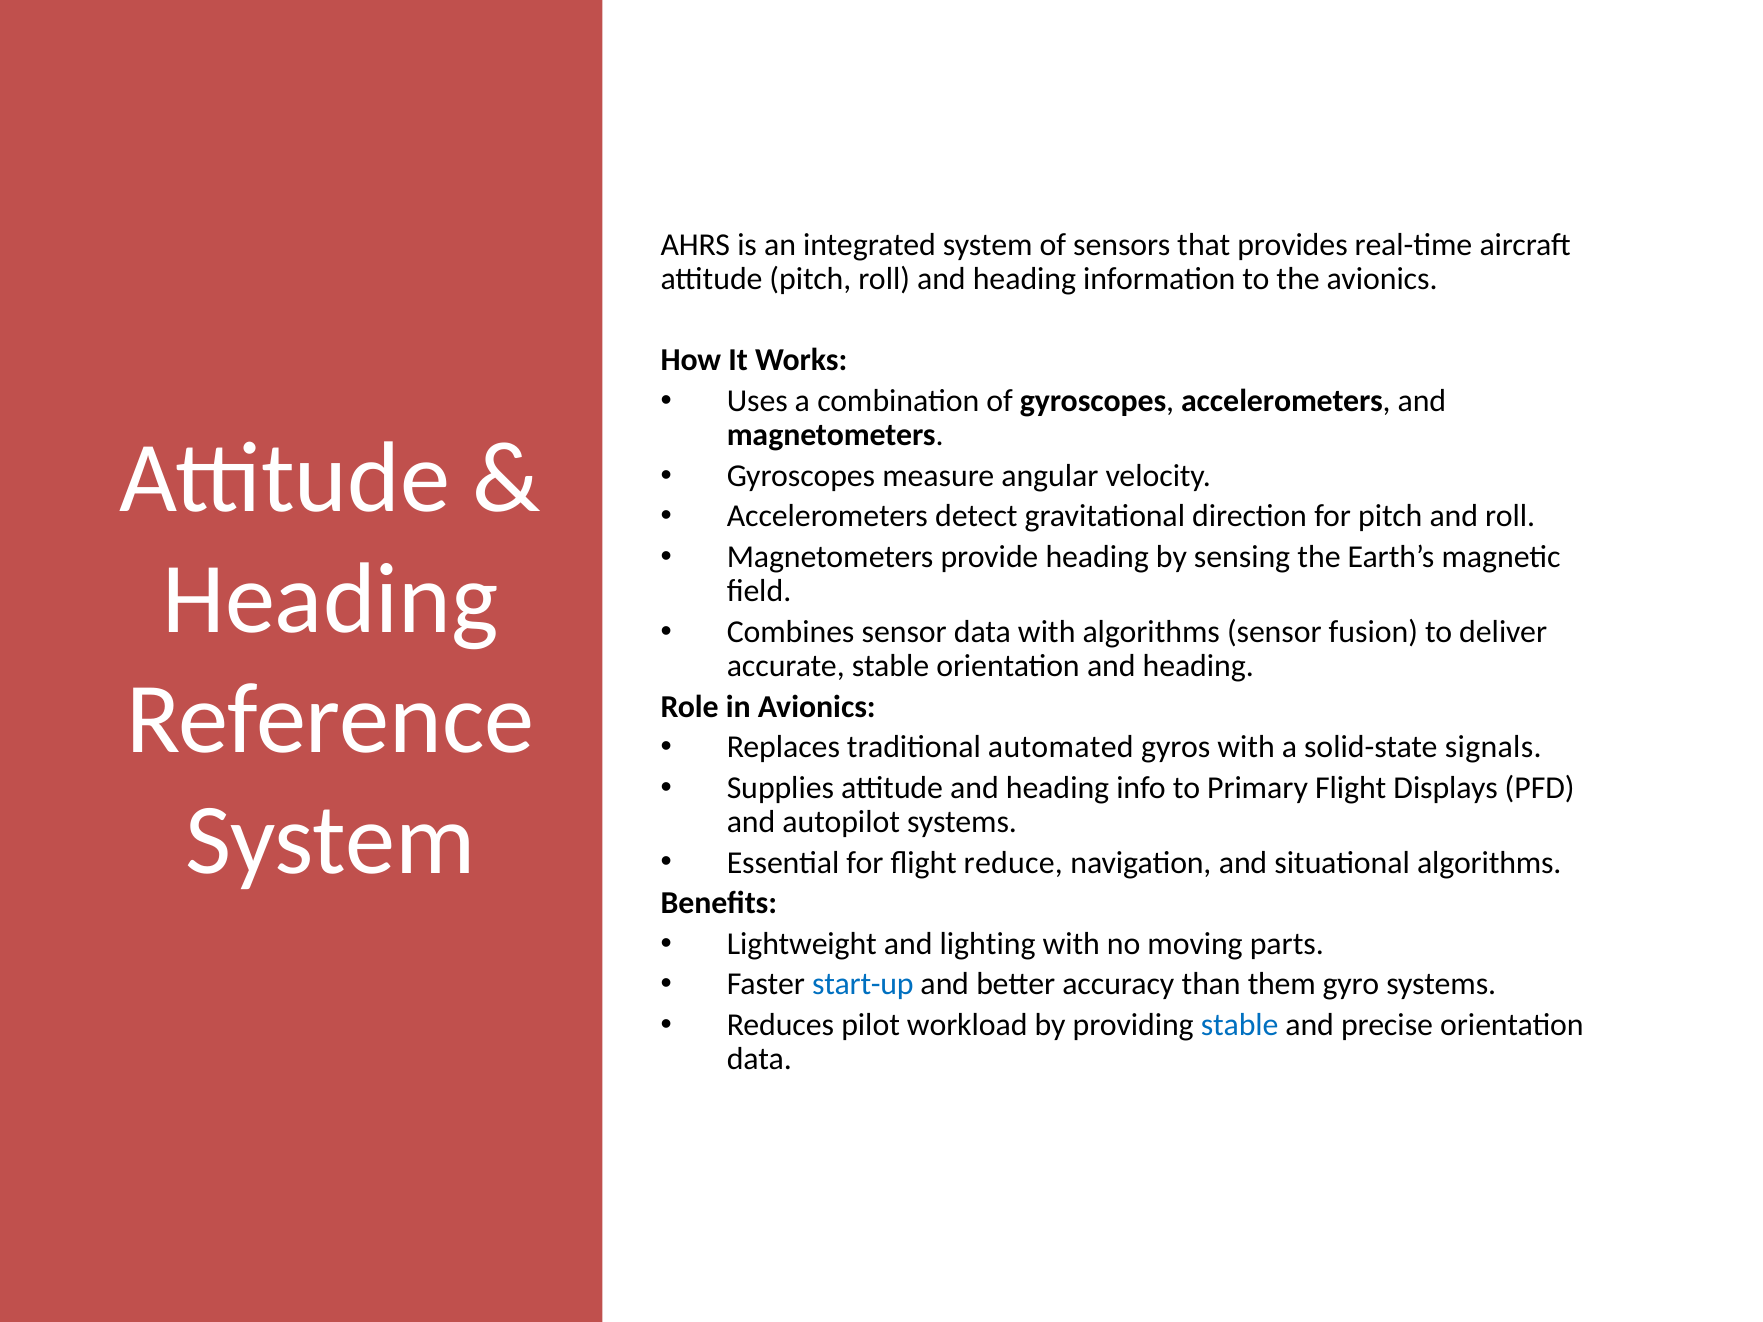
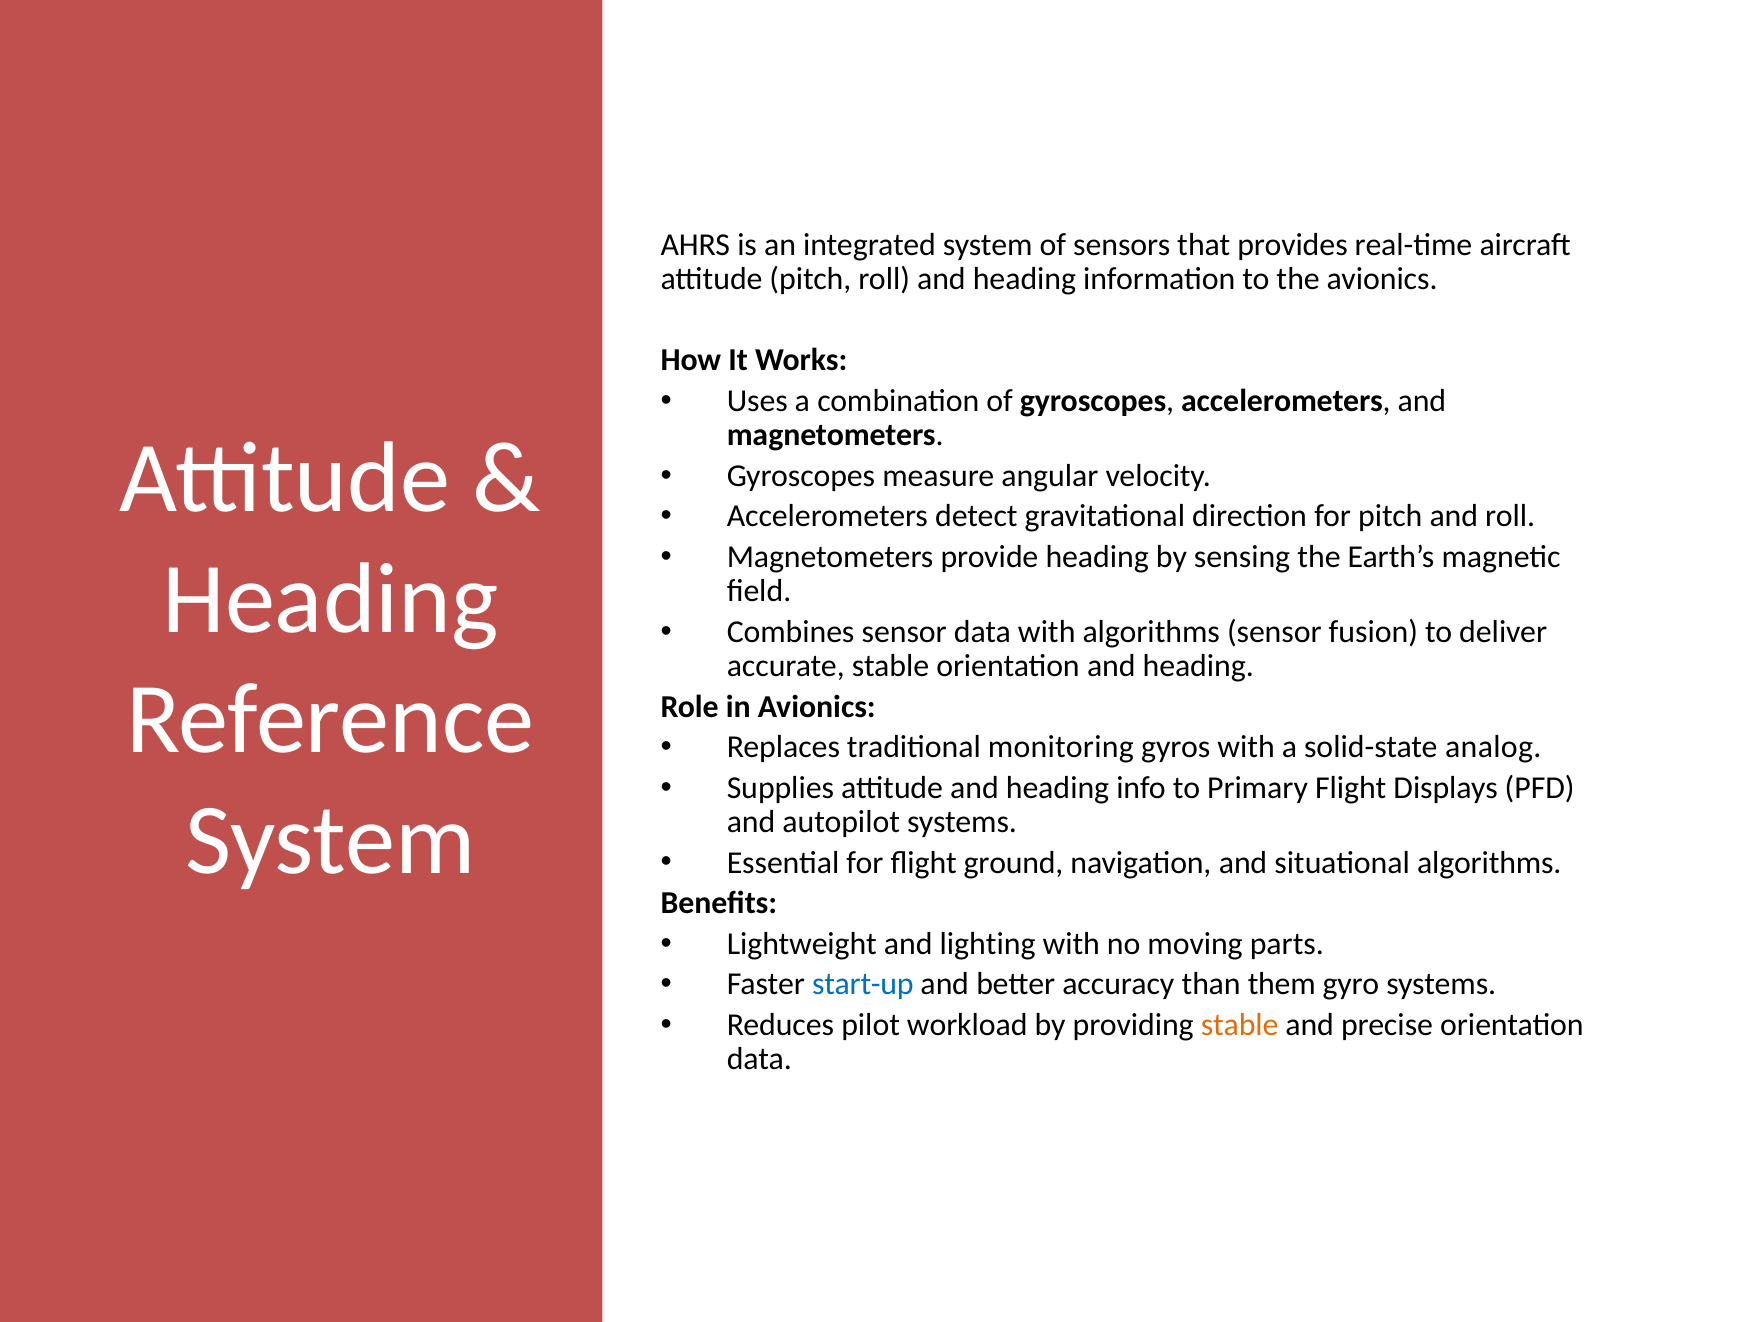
automated: automated -> monitoring
signals: signals -> analog
reduce: reduce -> ground
stable at (1240, 1025) colour: blue -> orange
